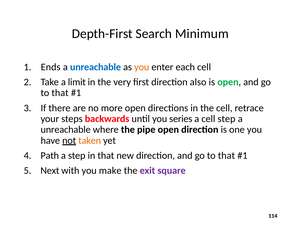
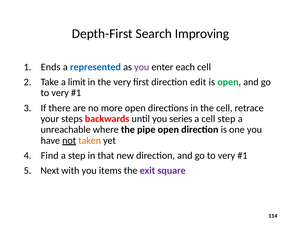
Minimum: Minimum -> Improving
unreachable at (96, 67): unreachable -> represented
you at (142, 67) colour: orange -> purple
also: also -> edit
that at (60, 93): that -> very
Path: Path -> Find
that at (226, 155): that -> very
make: make -> items
